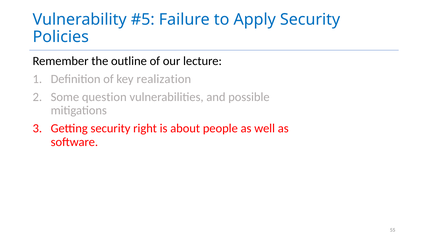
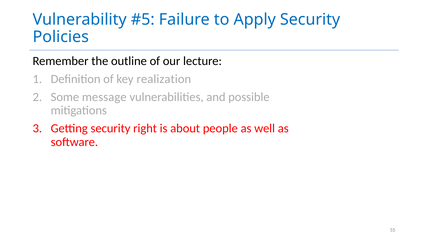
question: question -> message
